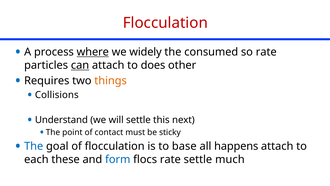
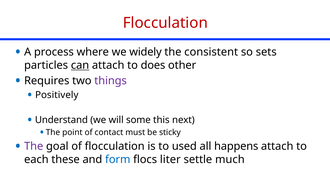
where underline: present -> none
consumed: consumed -> consistent
so rate: rate -> sets
things colour: orange -> purple
Collisions: Collisions -> Positively
will settle: settle -> some
The at (34, 146) colour: blue -> purple
base: base -> used
flocs rate: rate -> liter
